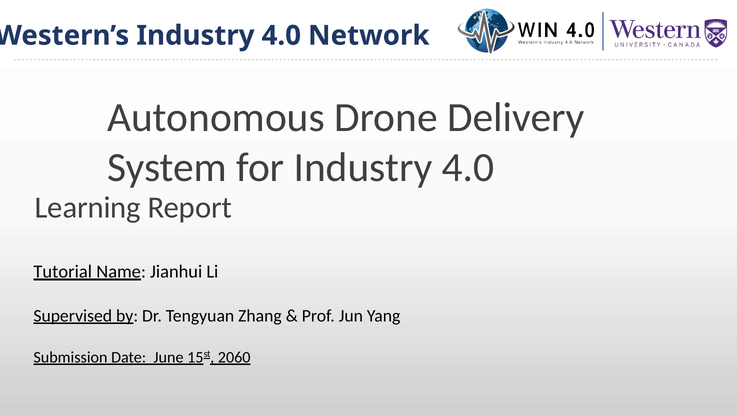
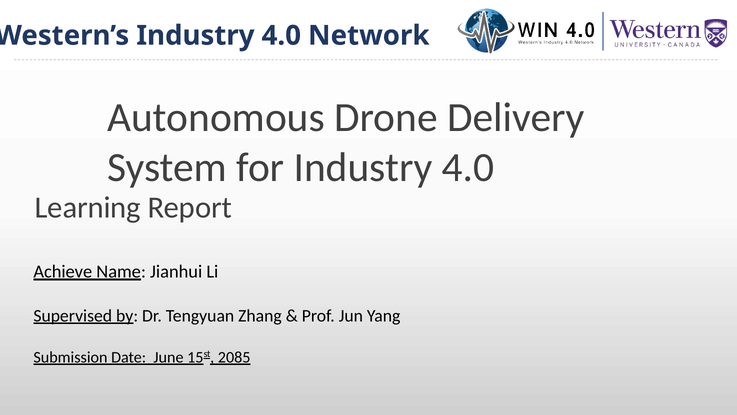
Tutorial: Tutorial -> Achieve
2060: 2060 -> 2085
